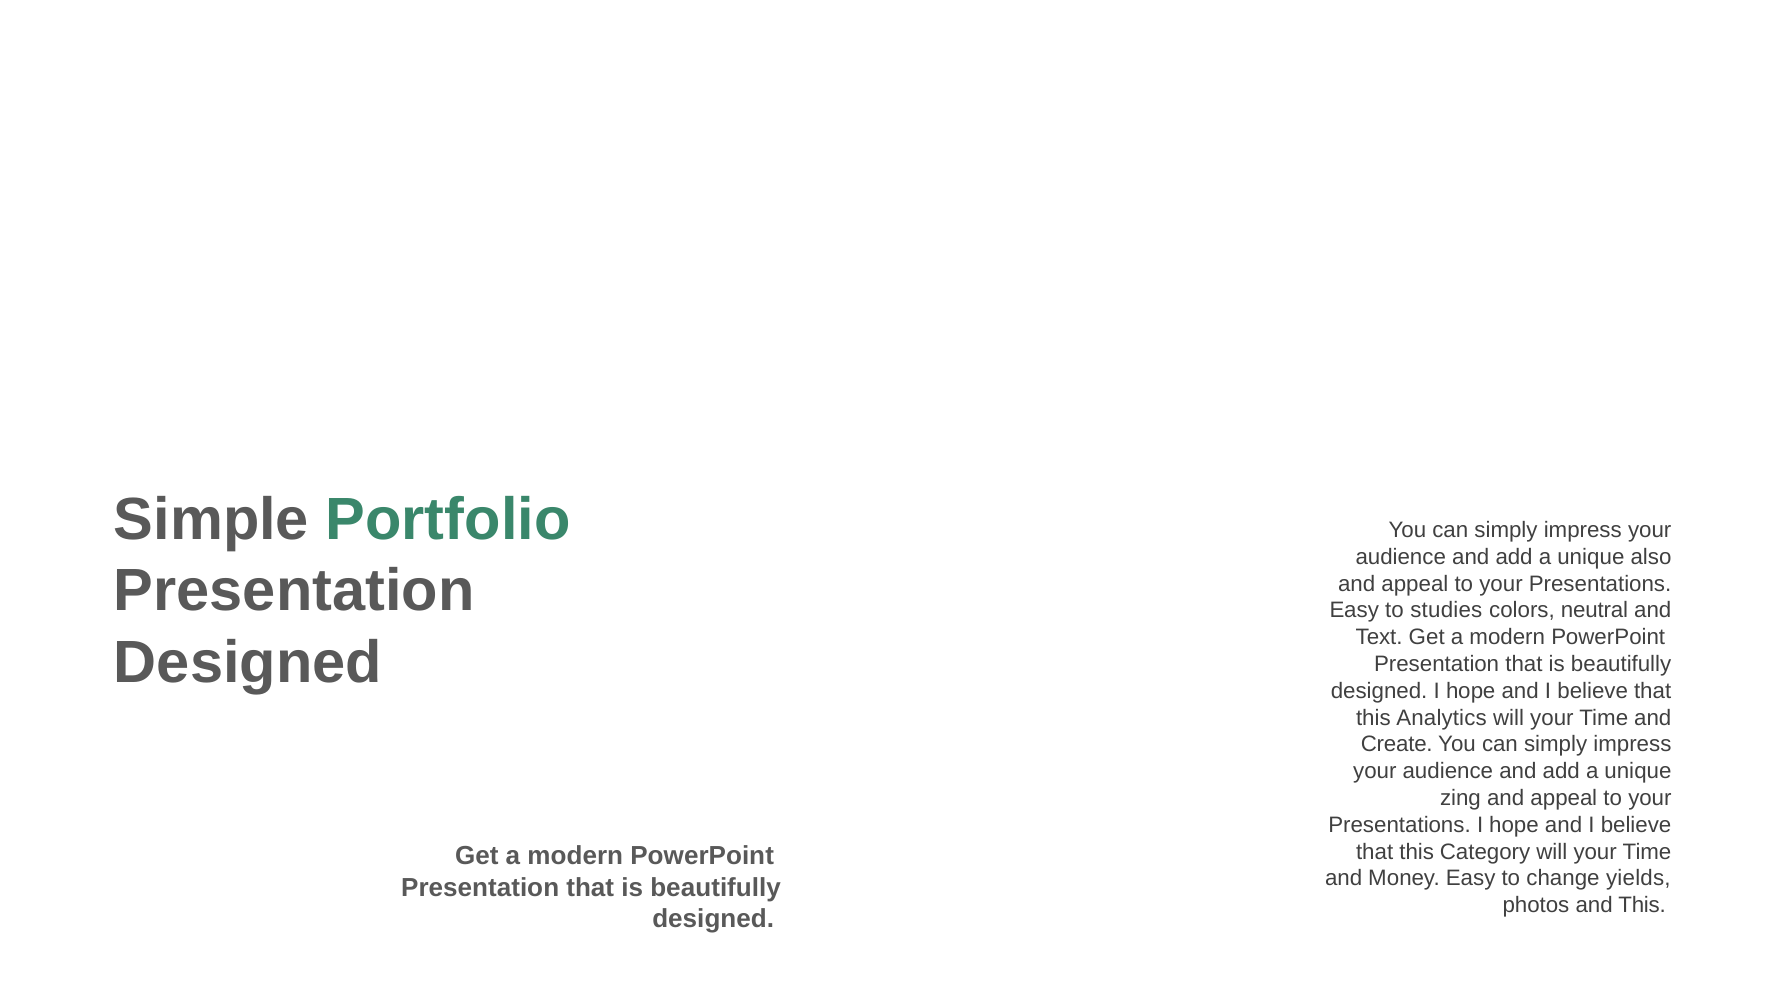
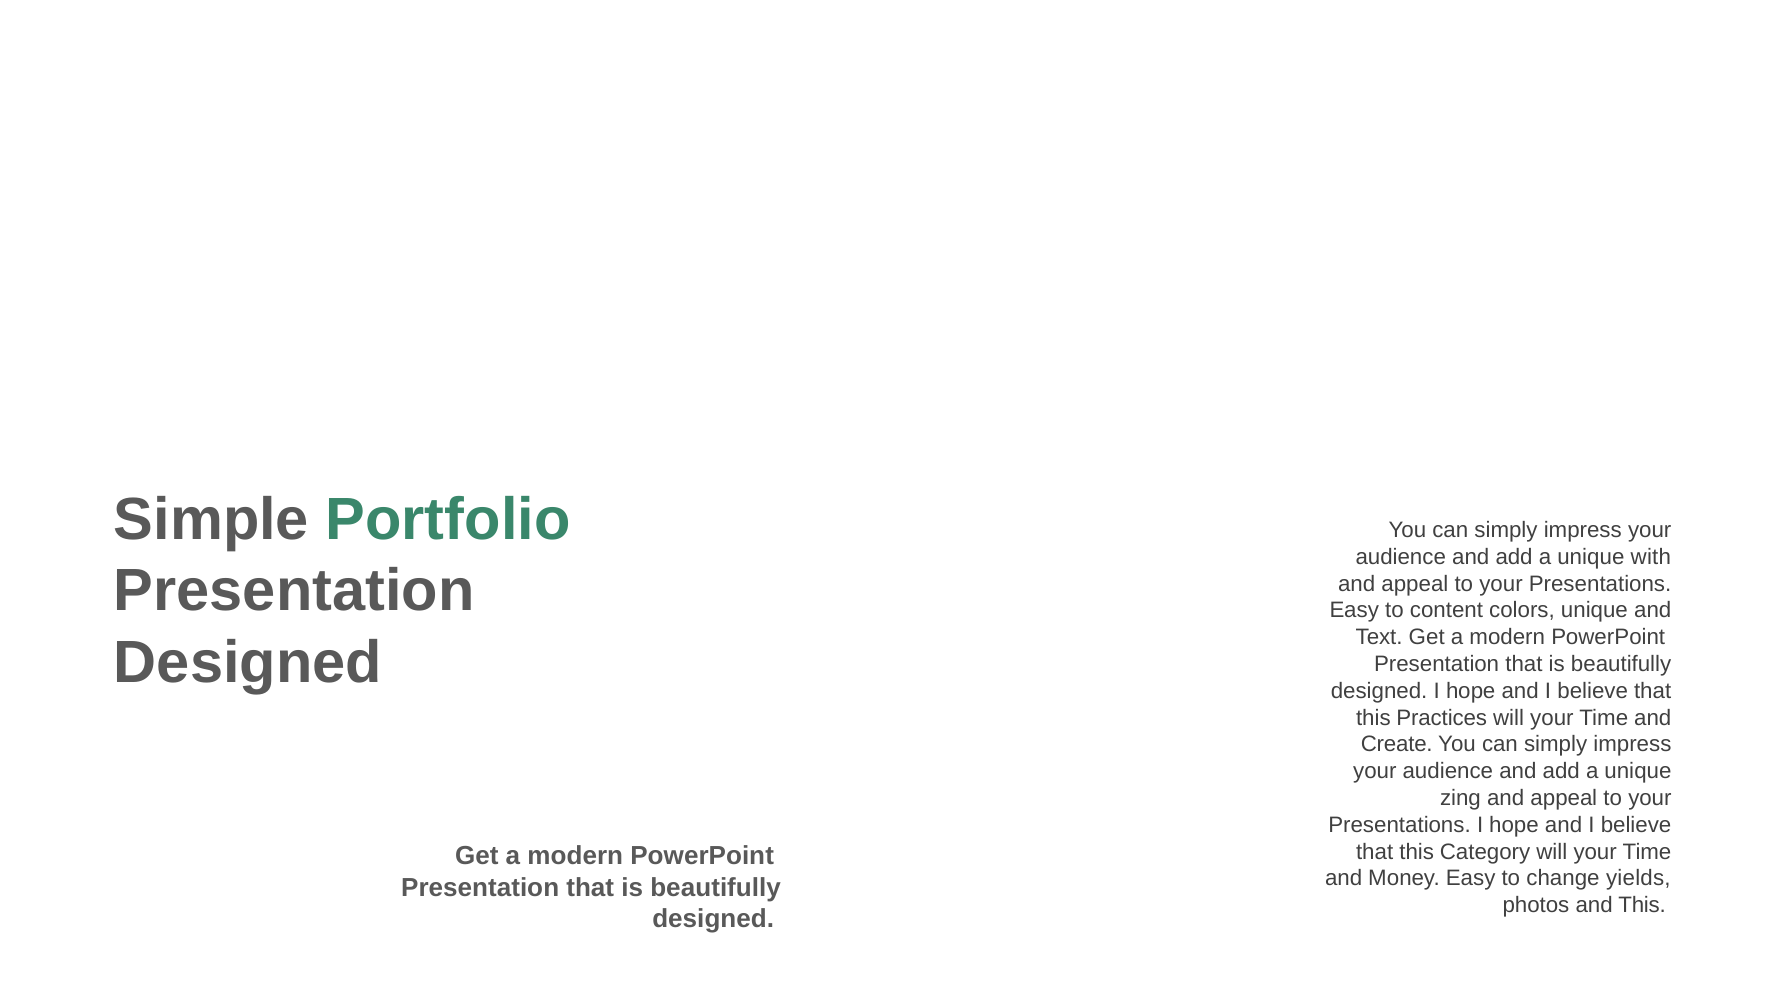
also: also -> with
studies: studies -> content
colors neutral: neutral -> unique
Analytics: Analytics -> Practices
